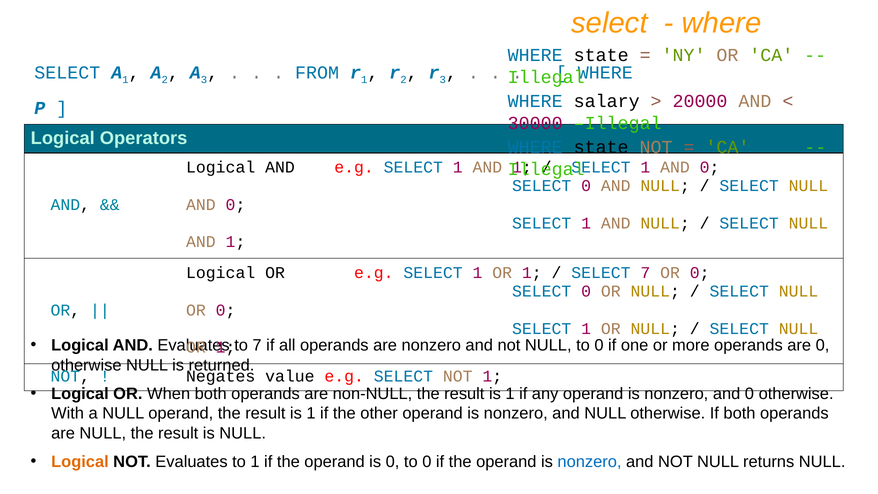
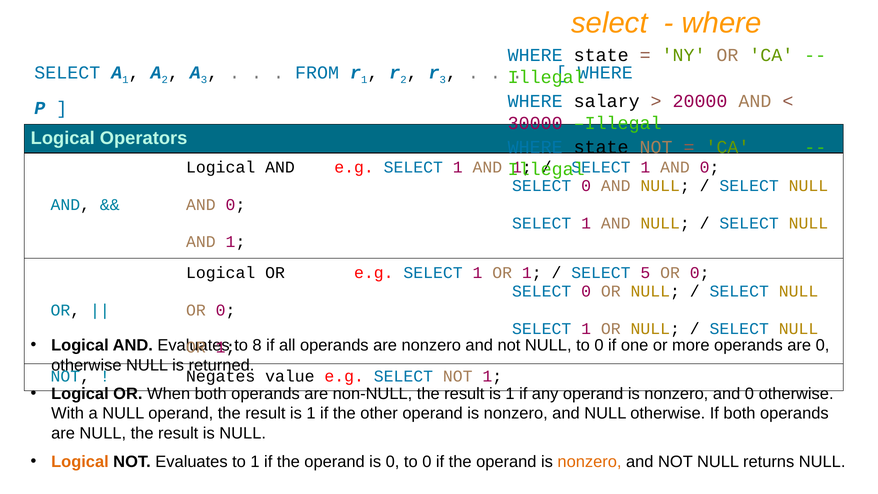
SELECT 7: 7 -> 5
to 7: 7 -> 8
nonzero at (589, 462) colour: blue -> orange
